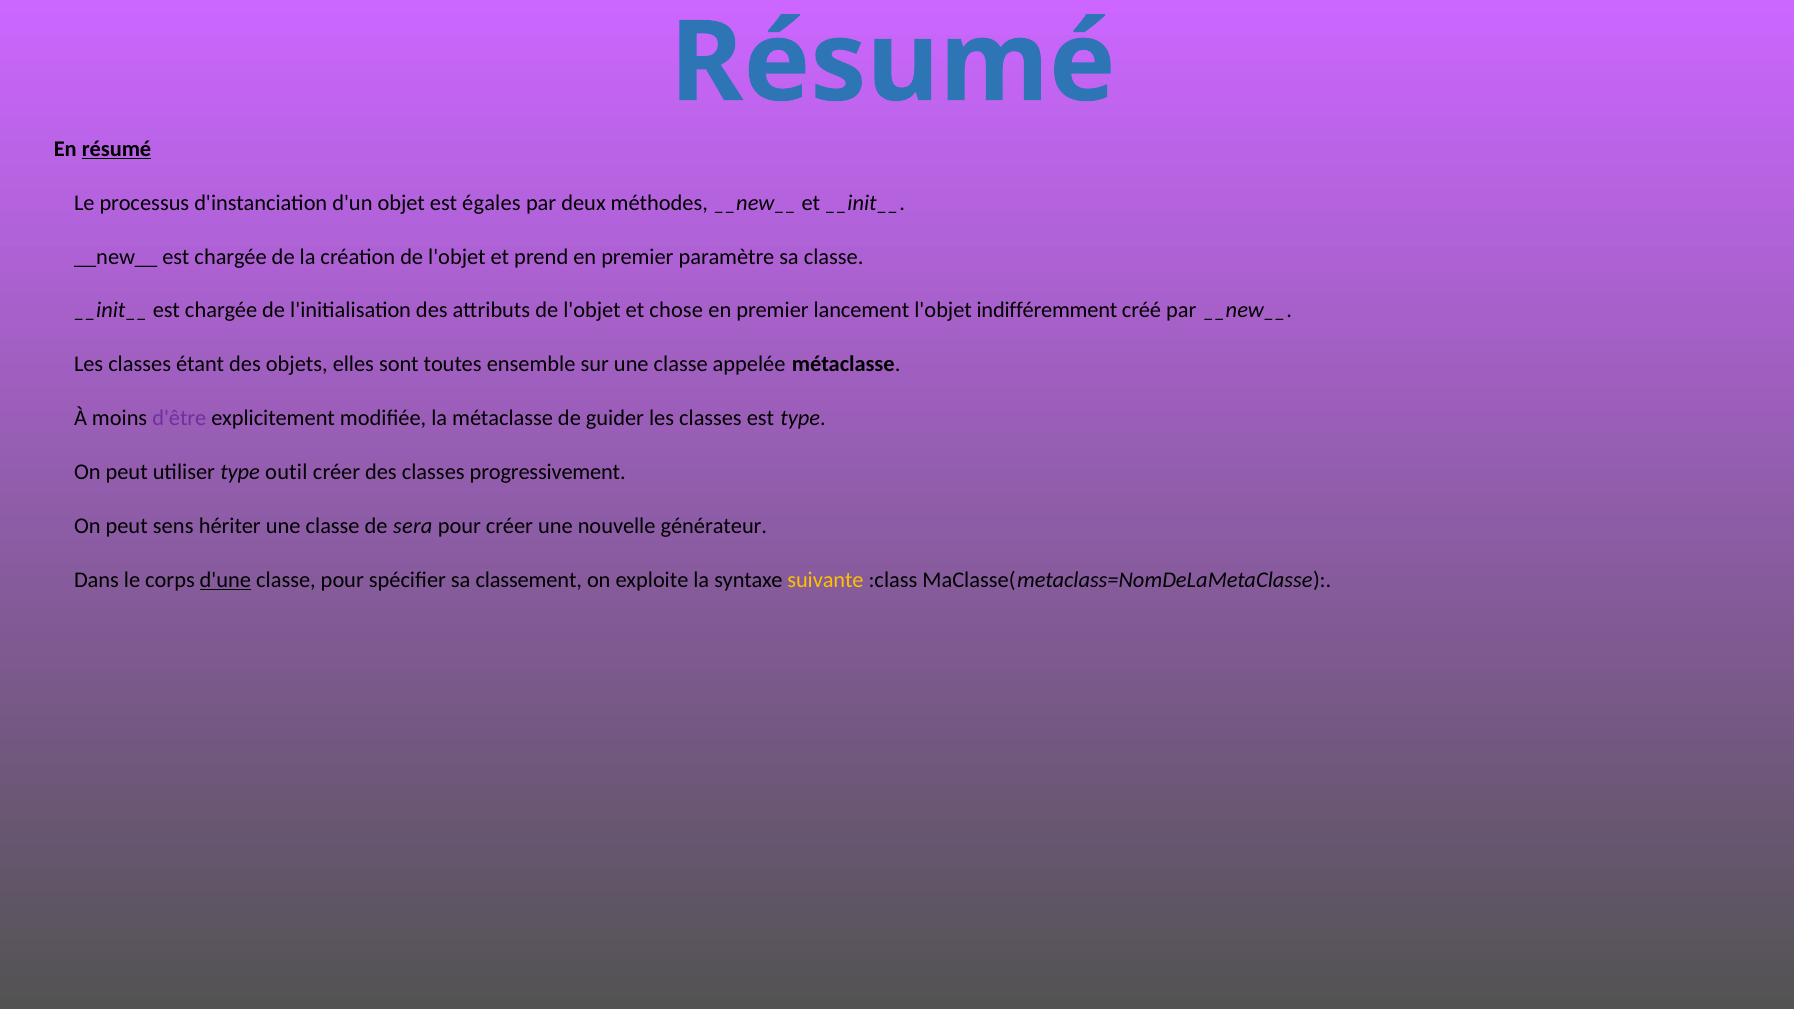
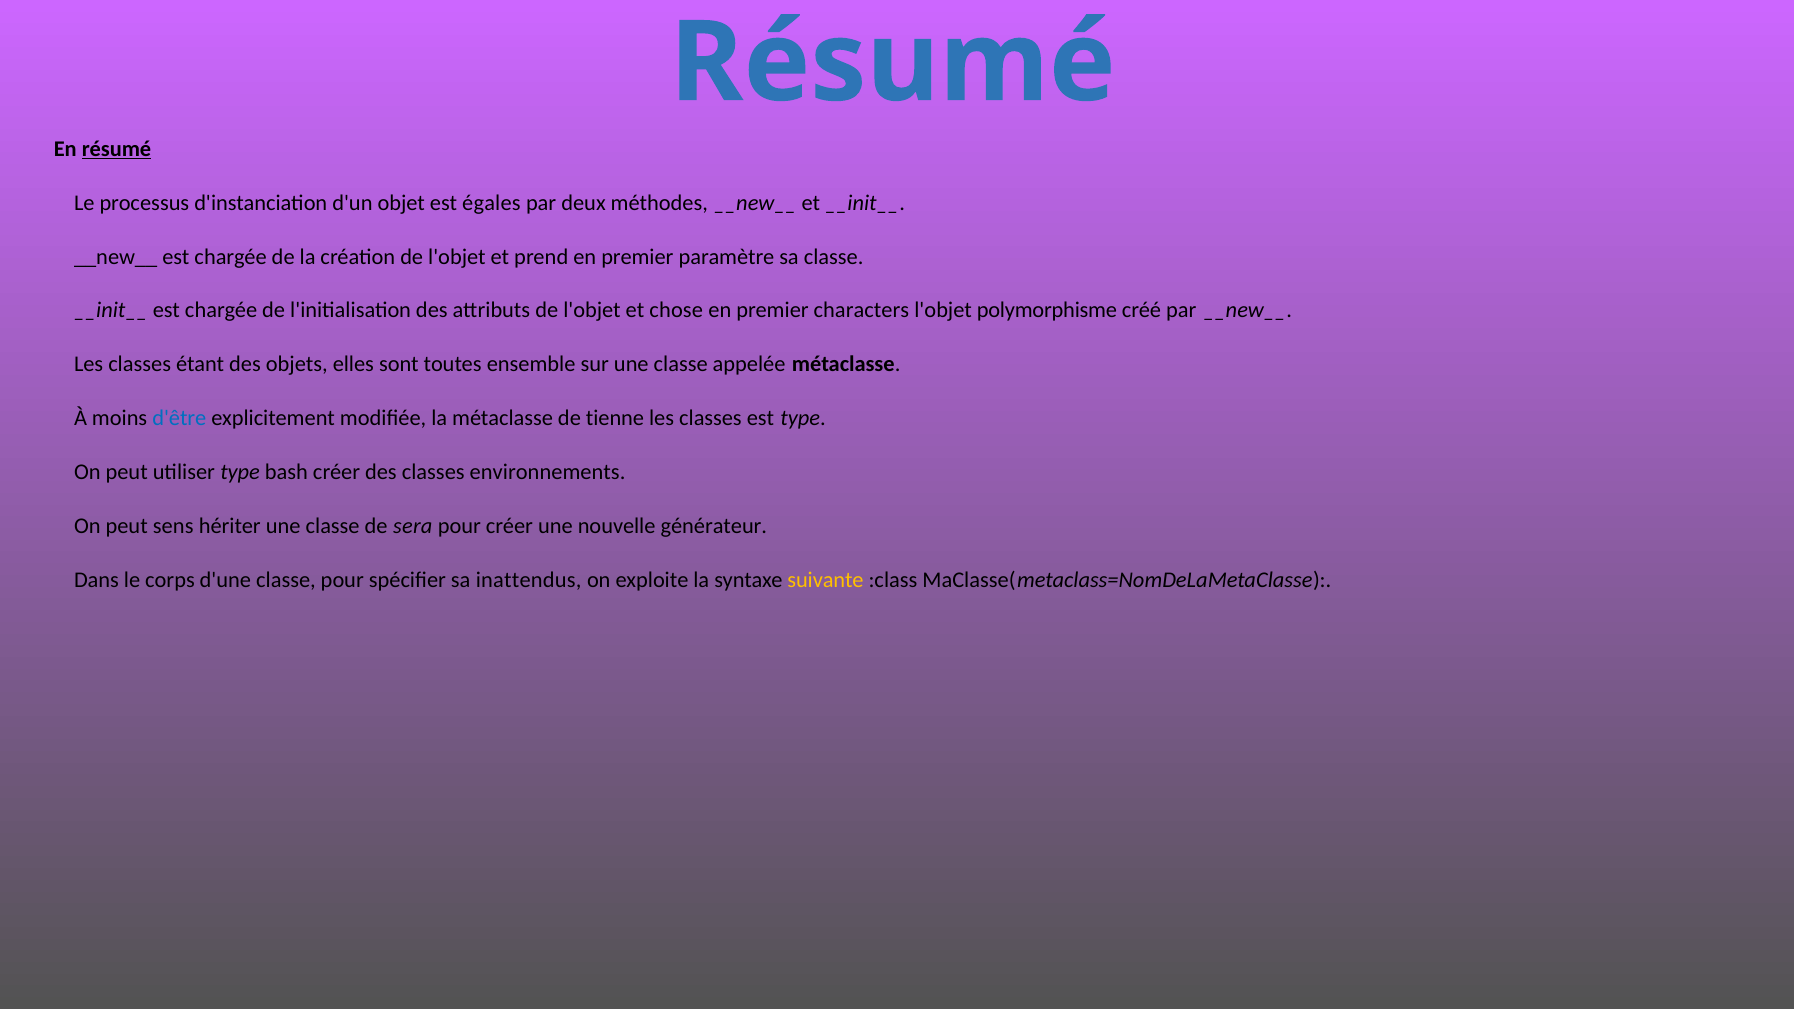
lancement: lancement -> characters
indifféremment: indifféremment -> polymorphisme
d'être colour: purple -> blue
guider: guider -> tienne
outil: outil -> bash
progressivement: progressivement -> environnements
d'une underline: present -> none
classement: classement -> inattendus
